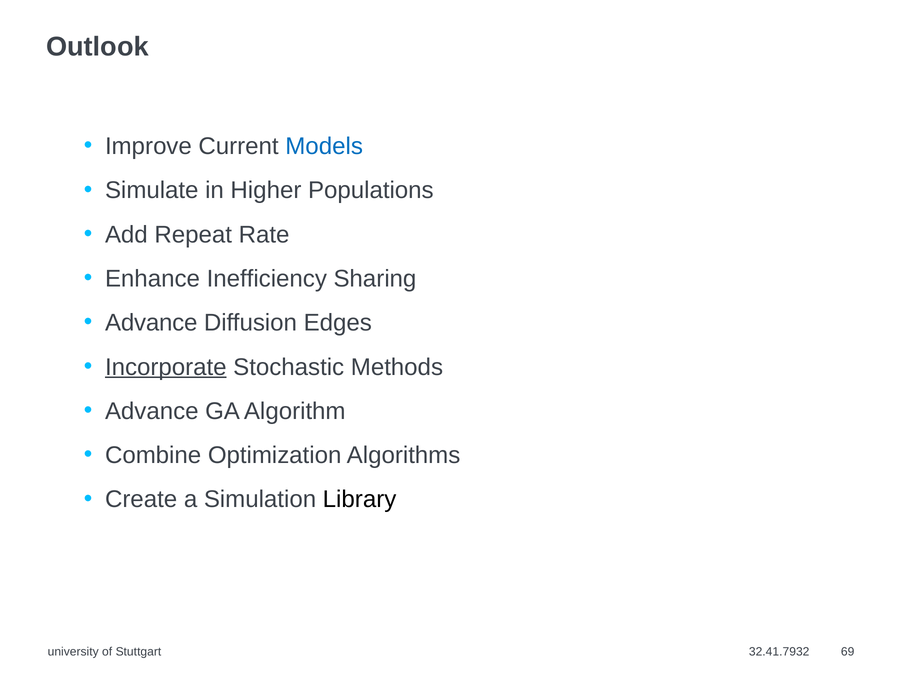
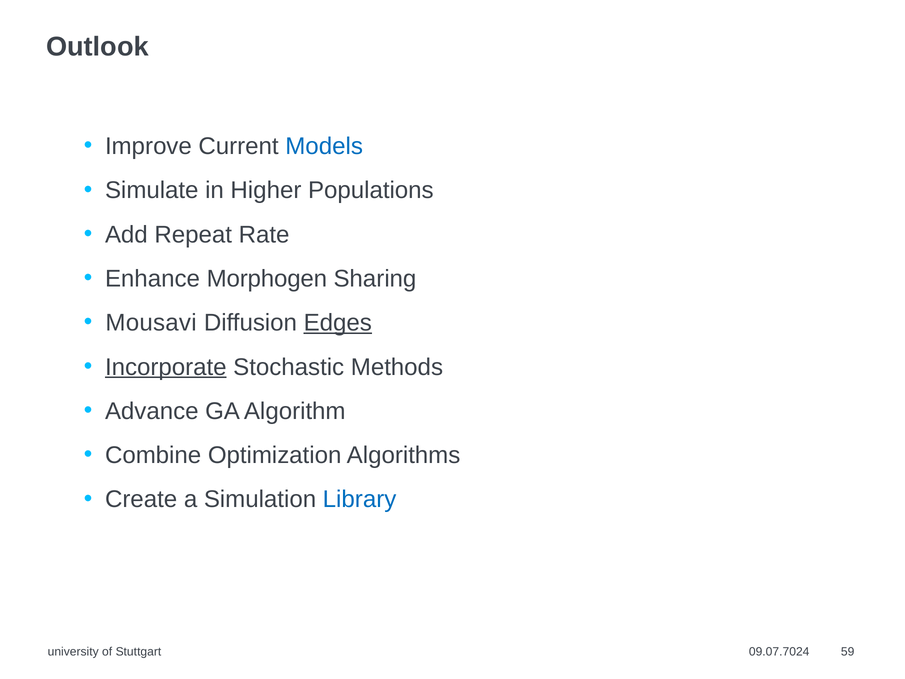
Inefficiency: Inefficiency -> Morphogen
Advance at (151, 323): Advance -> Mousavi
Edges underline: none -> present
Library colour: black -> blue
32.41.7932: 32.41.7932 -> 09.07.7024
69: 69 -> 59
